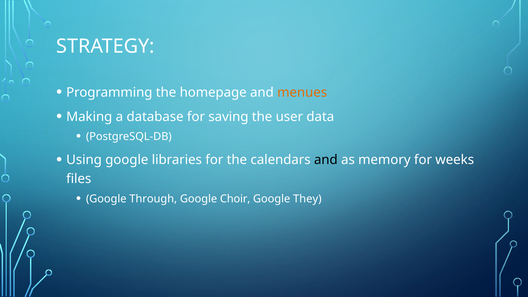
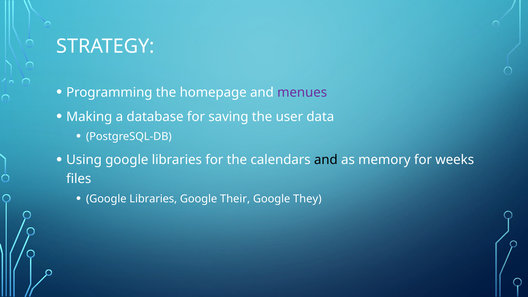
menues colour: orange -> purple
Through at (153, 199): Through -> Libraries
Choir: Choir -> Their
